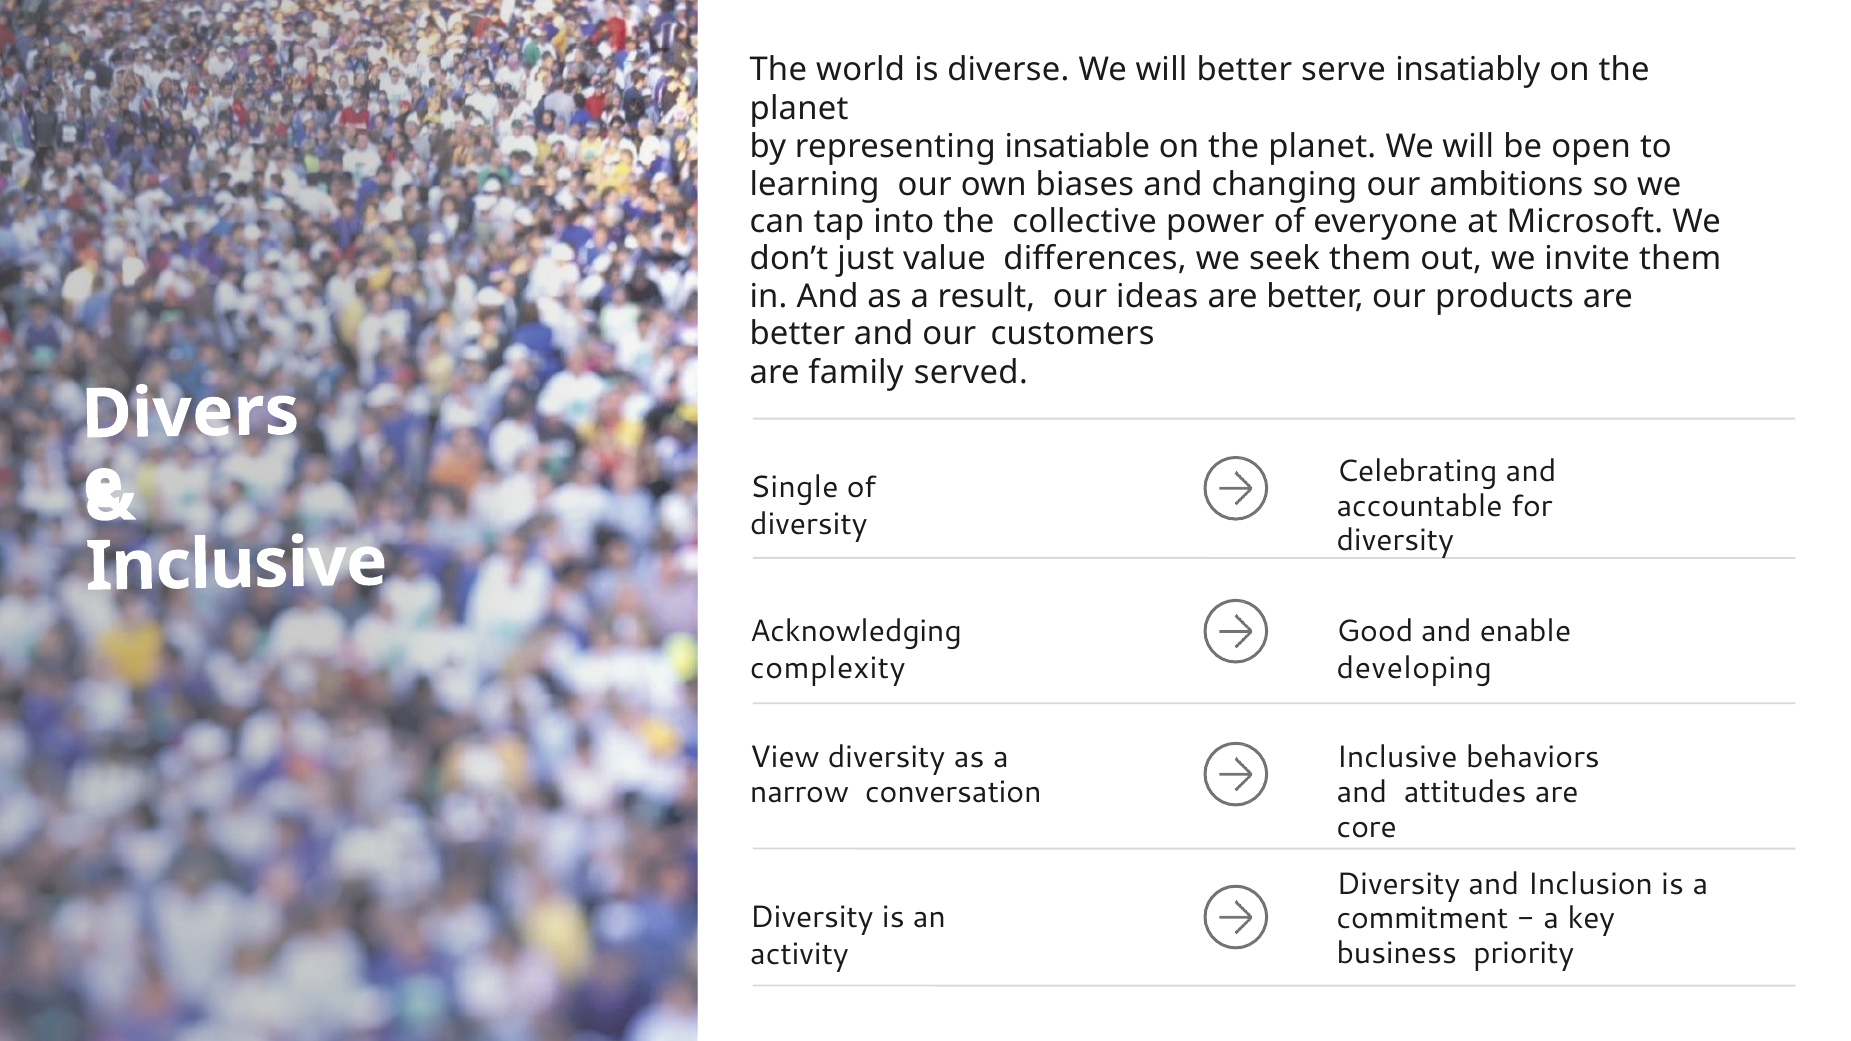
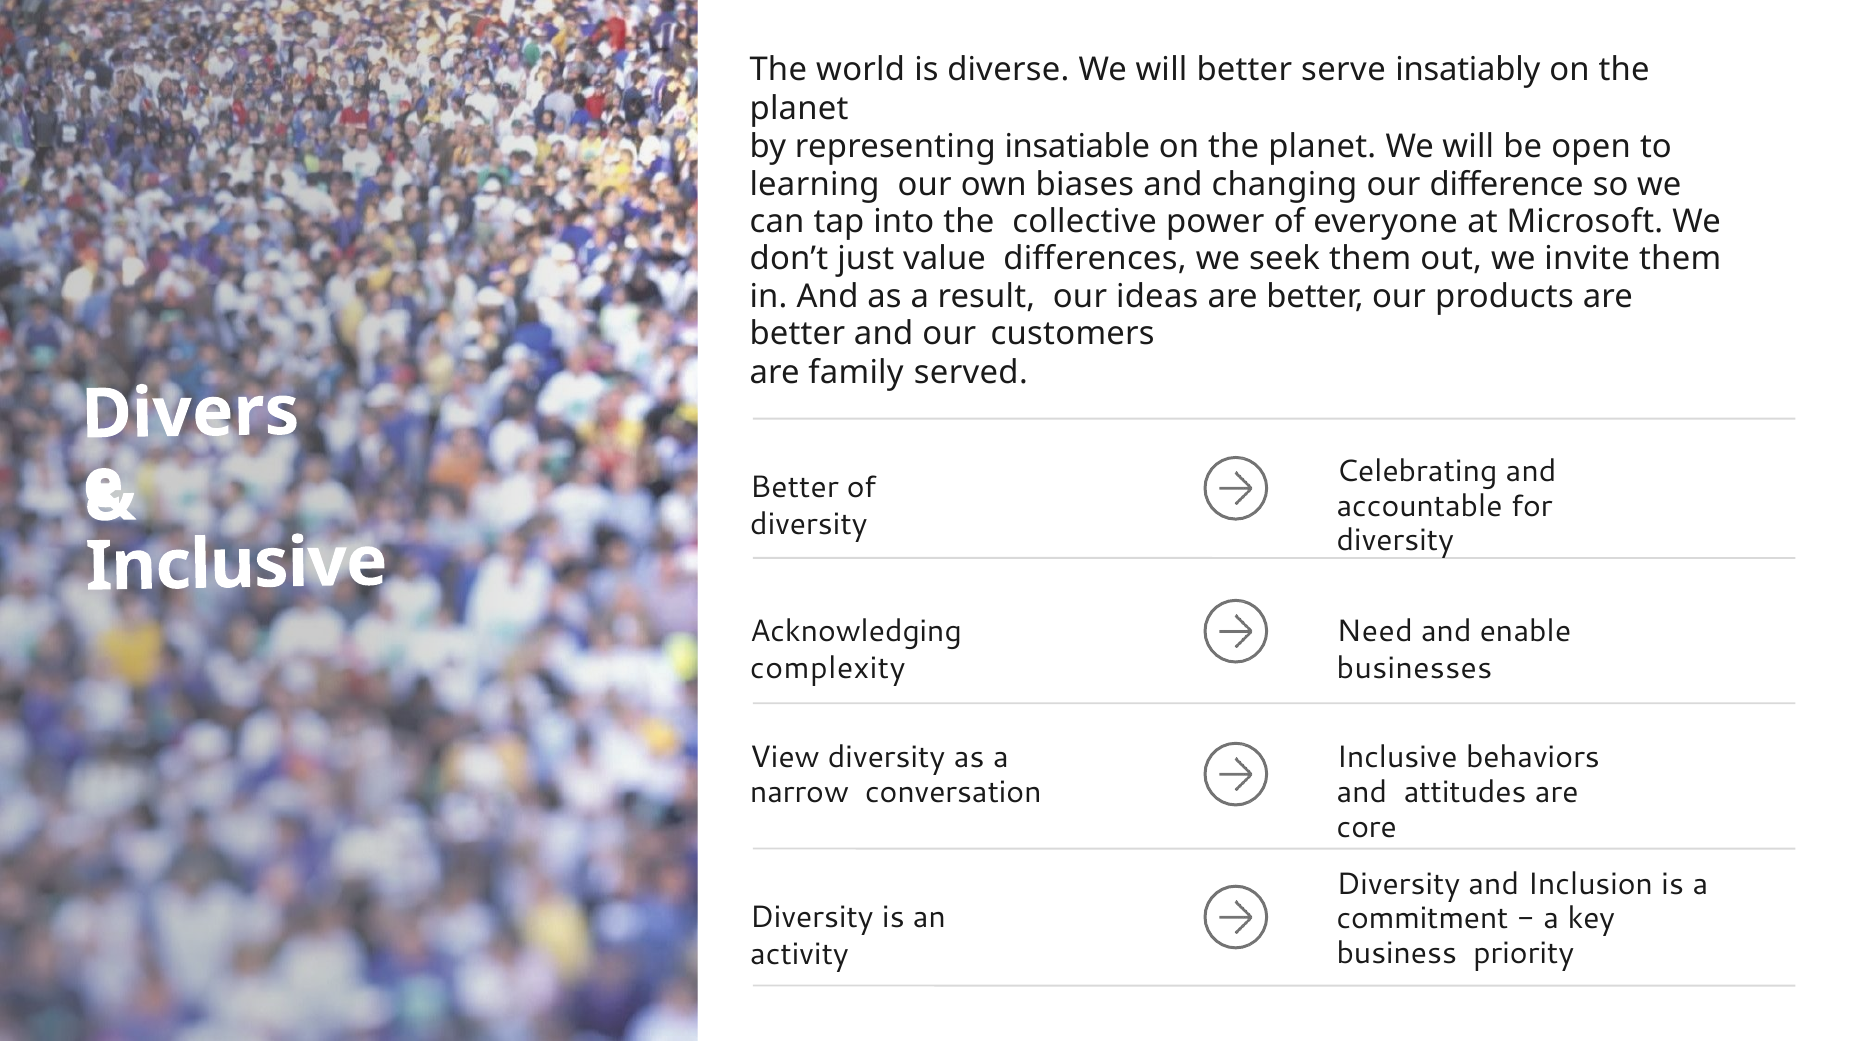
ambitions: ambitions -> difference
Single at (794, 488): Single -> Better
Good: Good -> Need
developing: developing -> businesses
